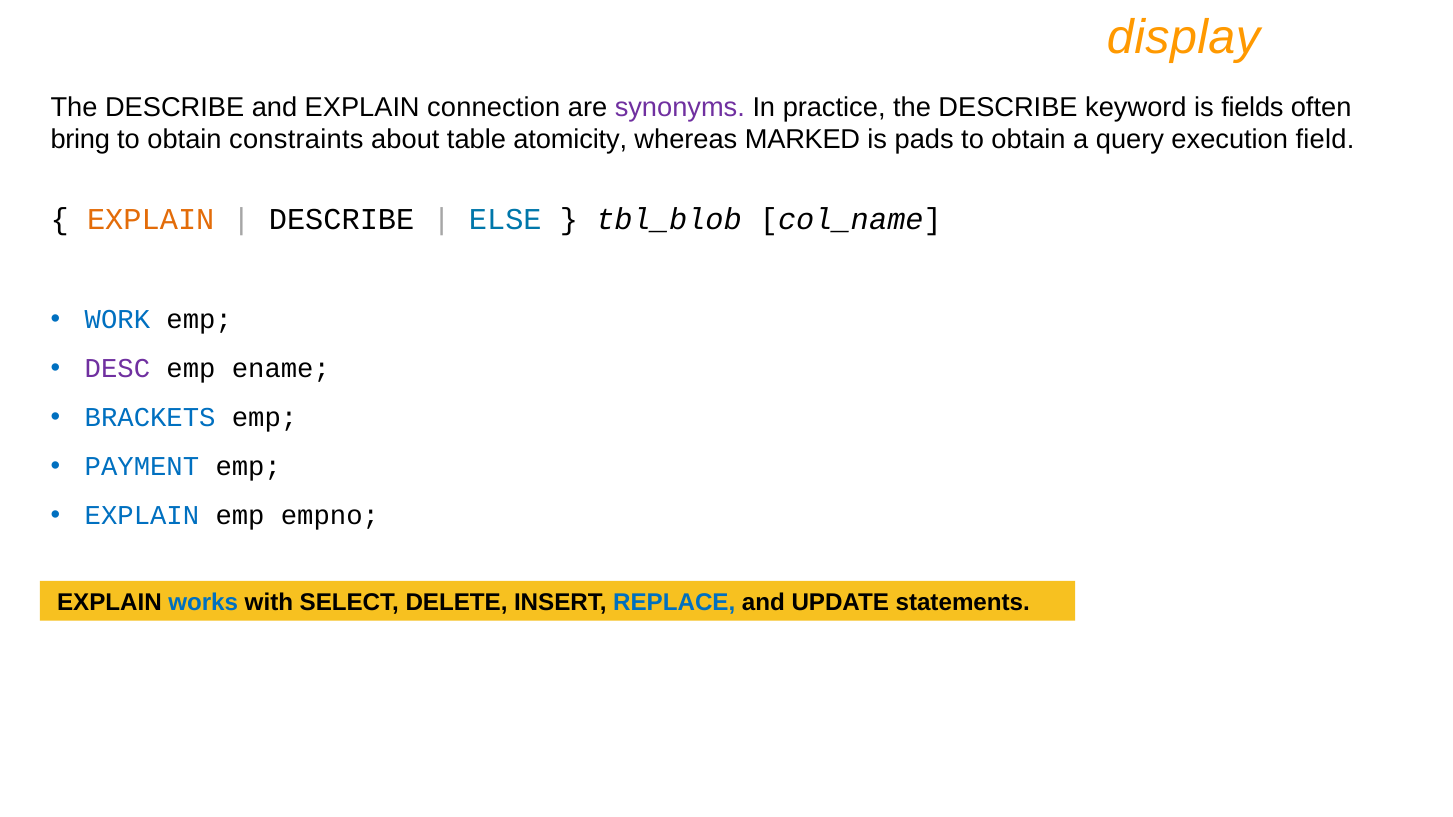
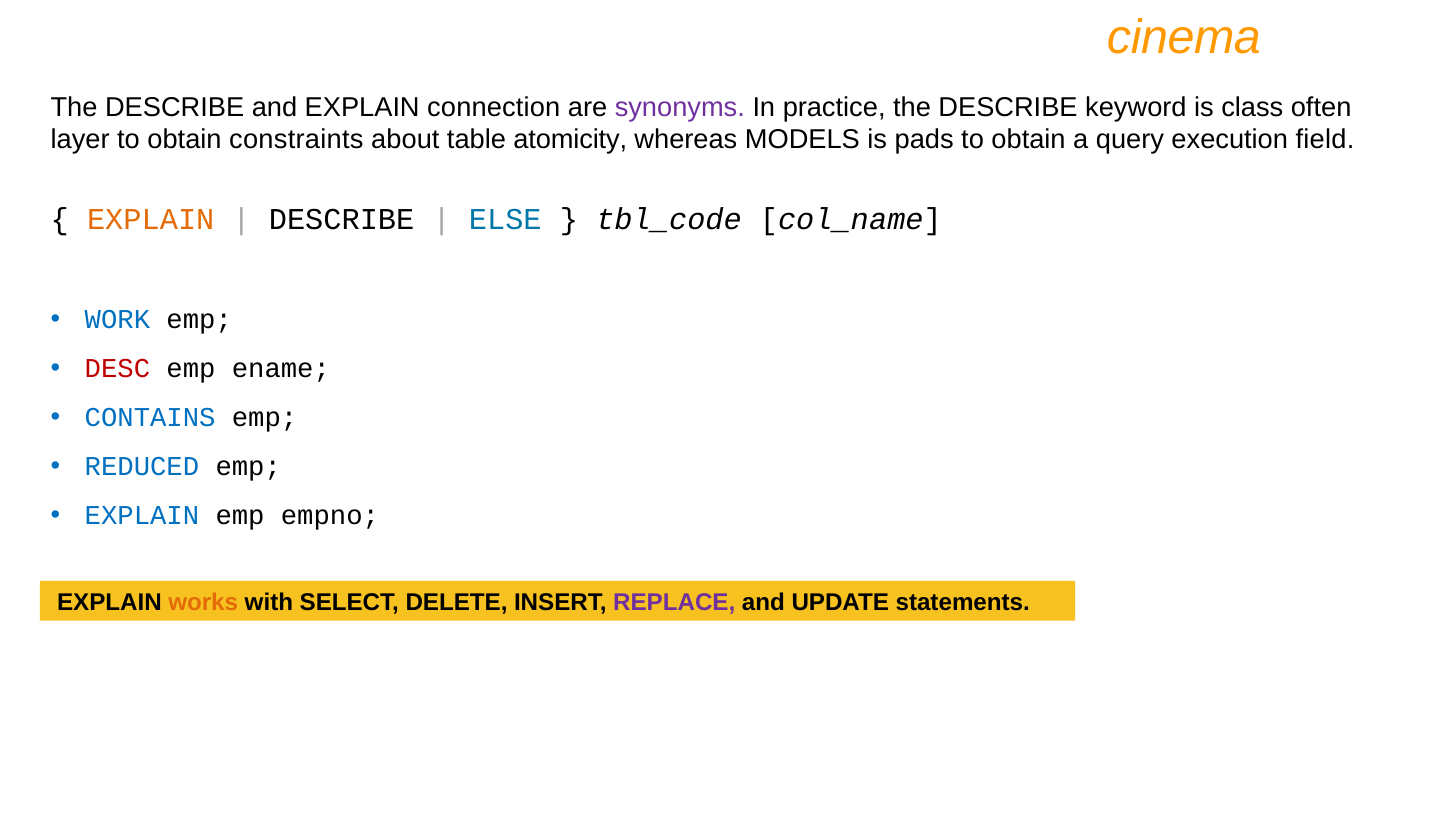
display: display -> cinema
fields: fields -> class
bring: bring -> layer
MARKED: MARKED -> MODELS
tbl_blob: tbl_blob -> tbl_code
DESC colour: purple -> red
BRACKETS: BRACKETS -> CONTAINS
PAYMENT: PAYMENT -> REDUCED
works colour: blue -> orange
REPLACE colour: blue -> purple
